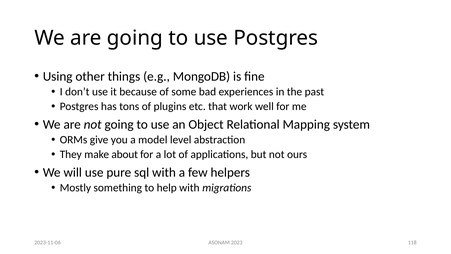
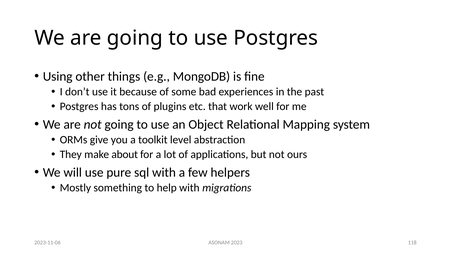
model: model -> toolkit
